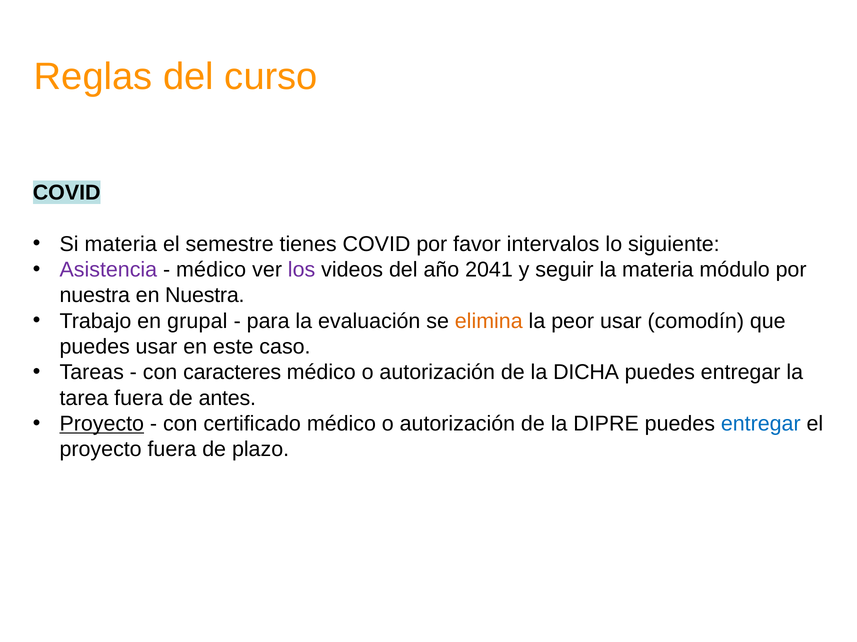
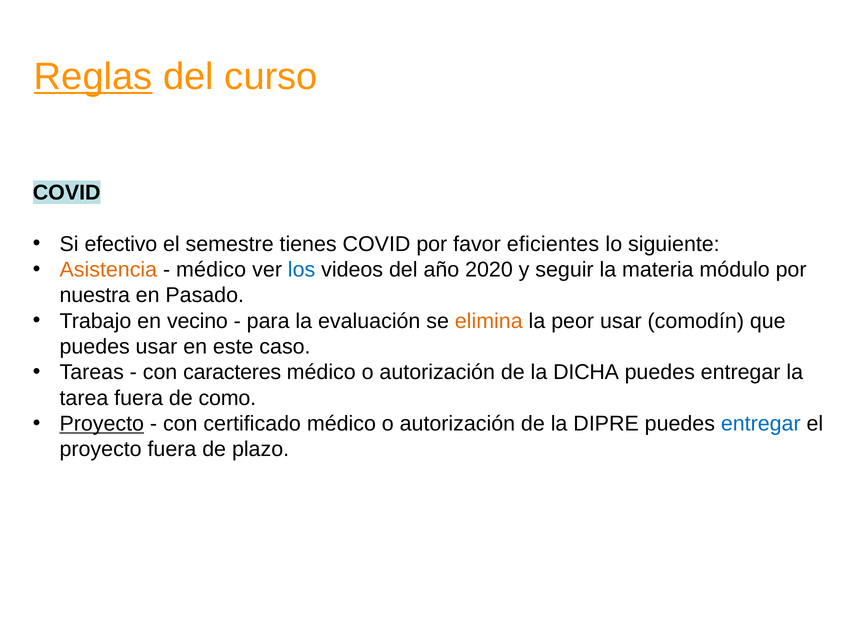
Reglas underline: none -> present
Si materia: materia -> efectivo
intervalos: intervalos -> eficientes
Asistencia colour: purple -> orange
los colour: purple -> blue
2041: 2041 -> 2020
en Nuestra: Nuestra -> Pasado
grupal: grupal -> vecino
antes: antes -> como
